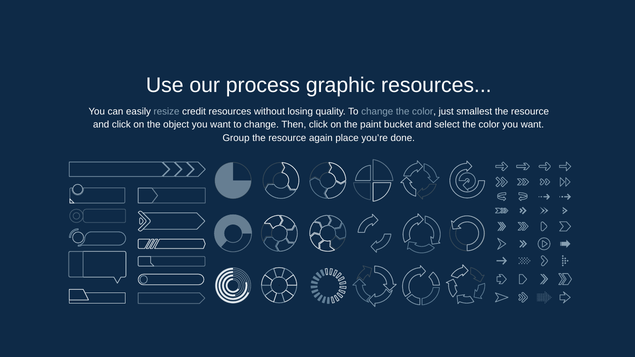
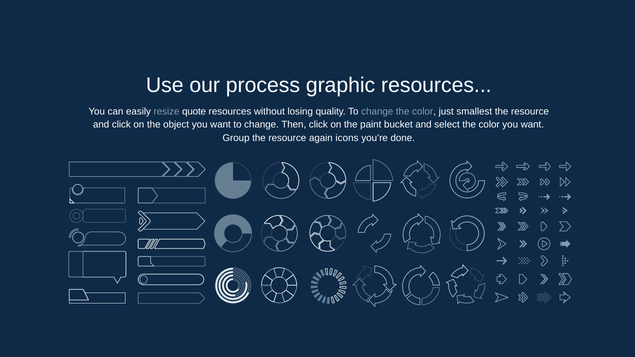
credit: credit -> quote
place: place -> icons
